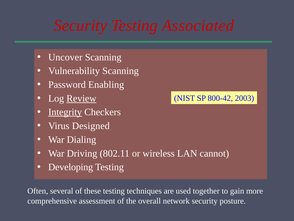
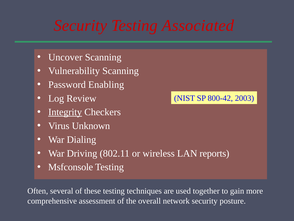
Review underline: present -> none
Designed: Designed -> Unknown
cannot: cannot -> reports
Developing: Developing -> Msfconsole
